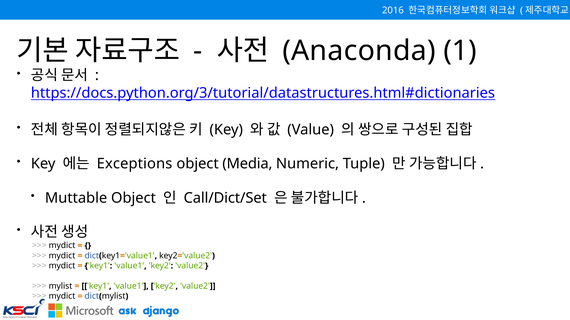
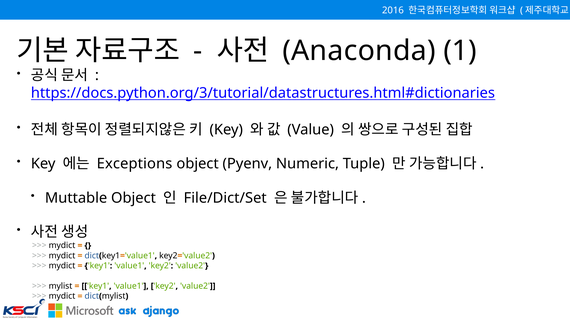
Media: Media -> Pyenv
Call/Dict/Set: Call/Dict/Set -> File/Dict/Set
